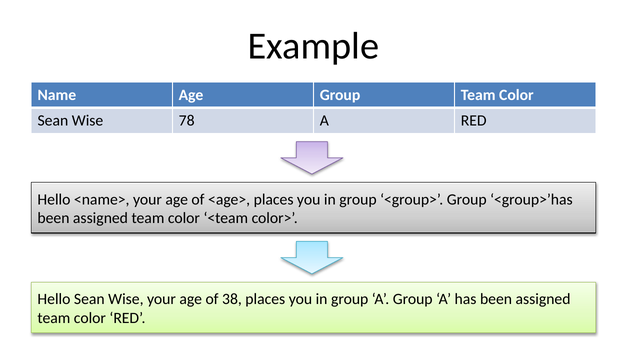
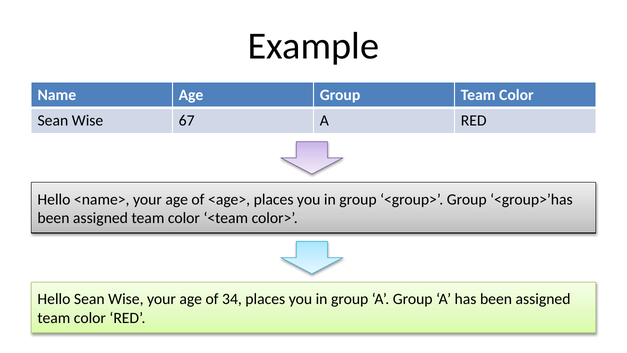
78: 78 -> 67
38: 38 -> 34
